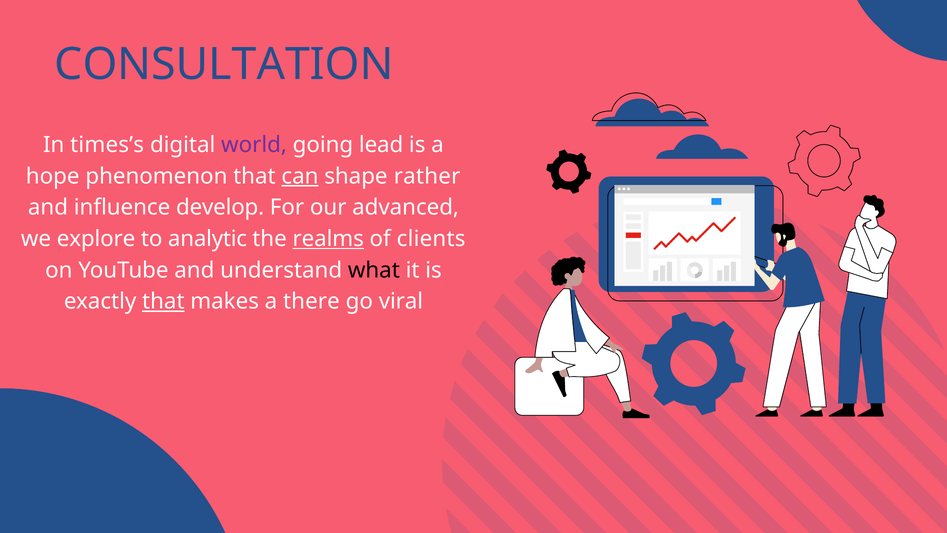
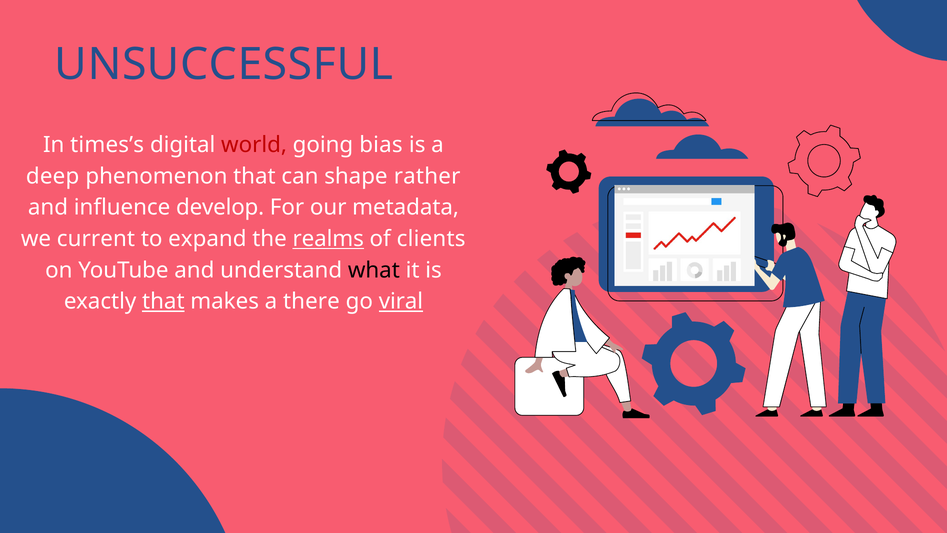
CONSULTATION: CONSULTATION -> UNSUCCESSFUL
world colour: purple -> red
lead: lead -> bias
hope: hope -> deep
can underline: present -> none
advanced: advanced -> metadata
explore: explore -> current
analytic: analytic -> expand
viral underline: none -> present
